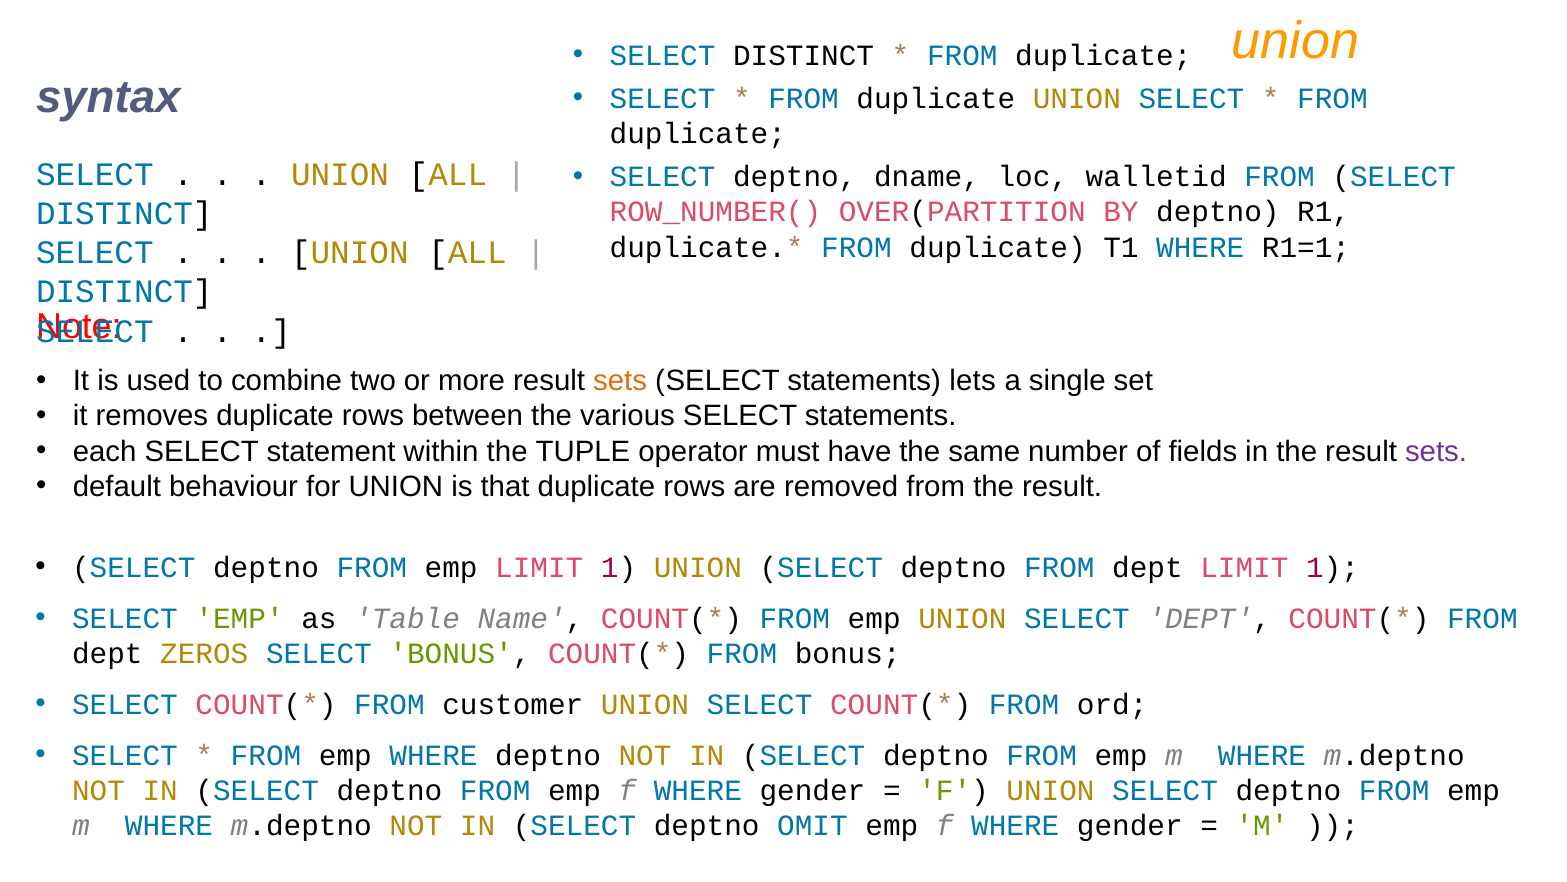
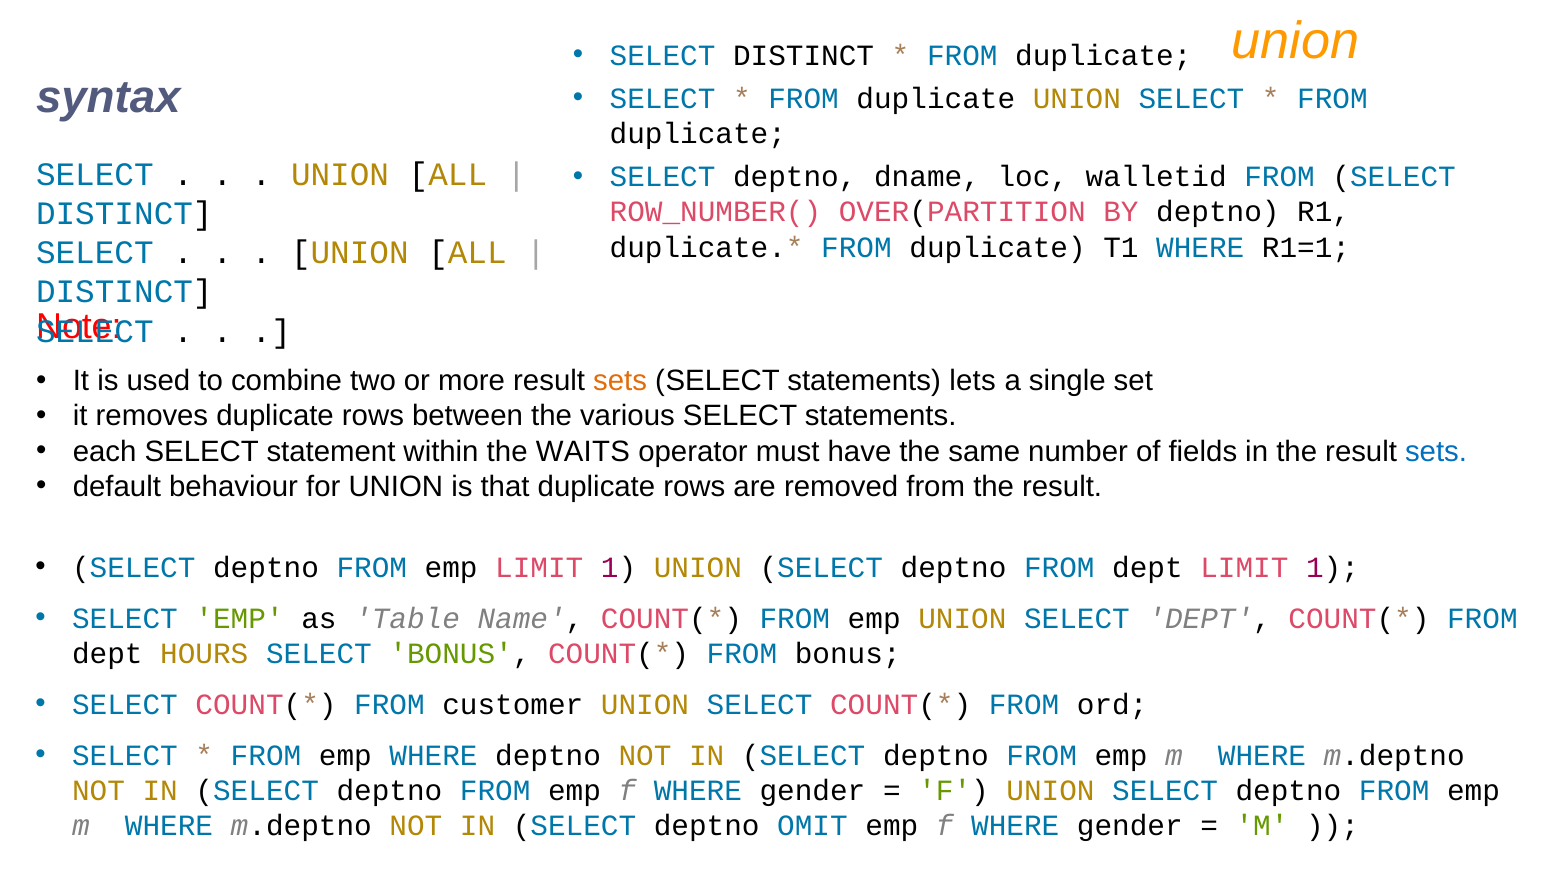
TUPLE: TUPLE -> WAITS
sets at (1436, 451) colour: purple -> blue
ZEROS: ZEROS -> HOURS
